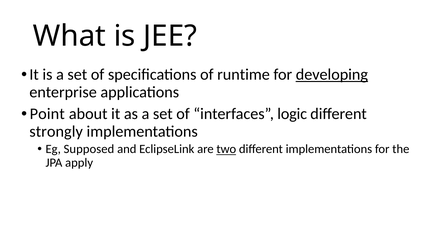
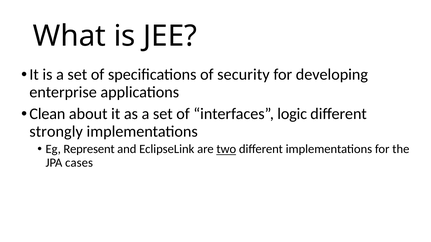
runtime: runtime -> security
developing underline: present -> none
Point: Point -> Clean
Supposed: Supposed -> Represent
apply: apply -> cases
